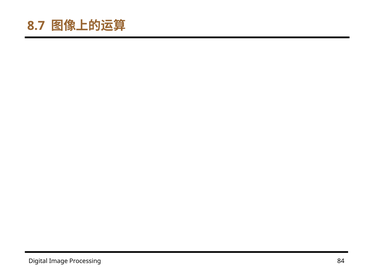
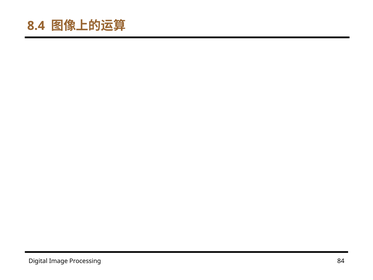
8.7: 8.7 -> 8.4
